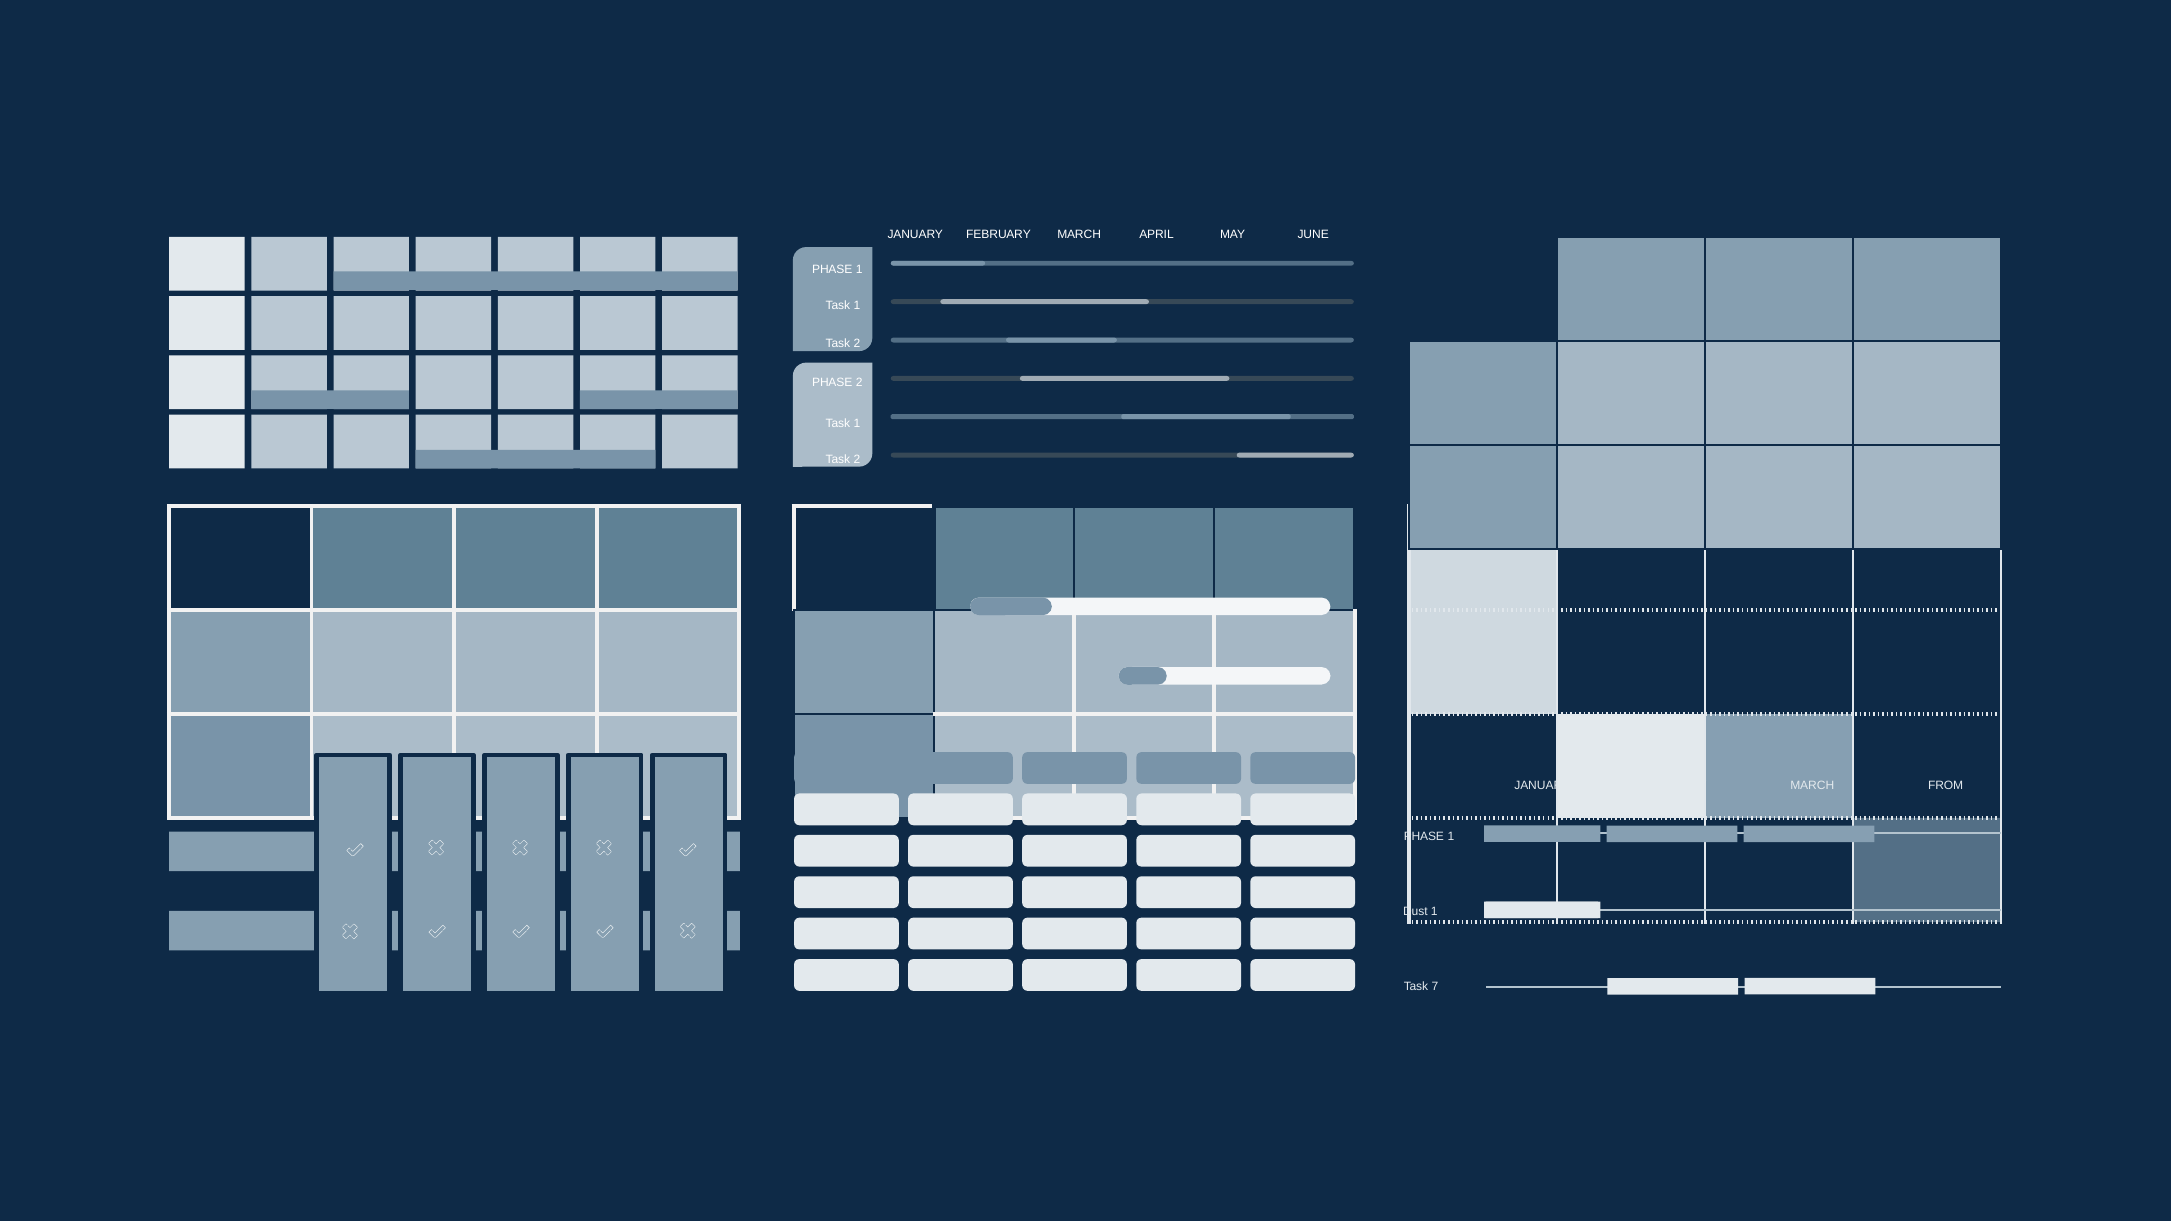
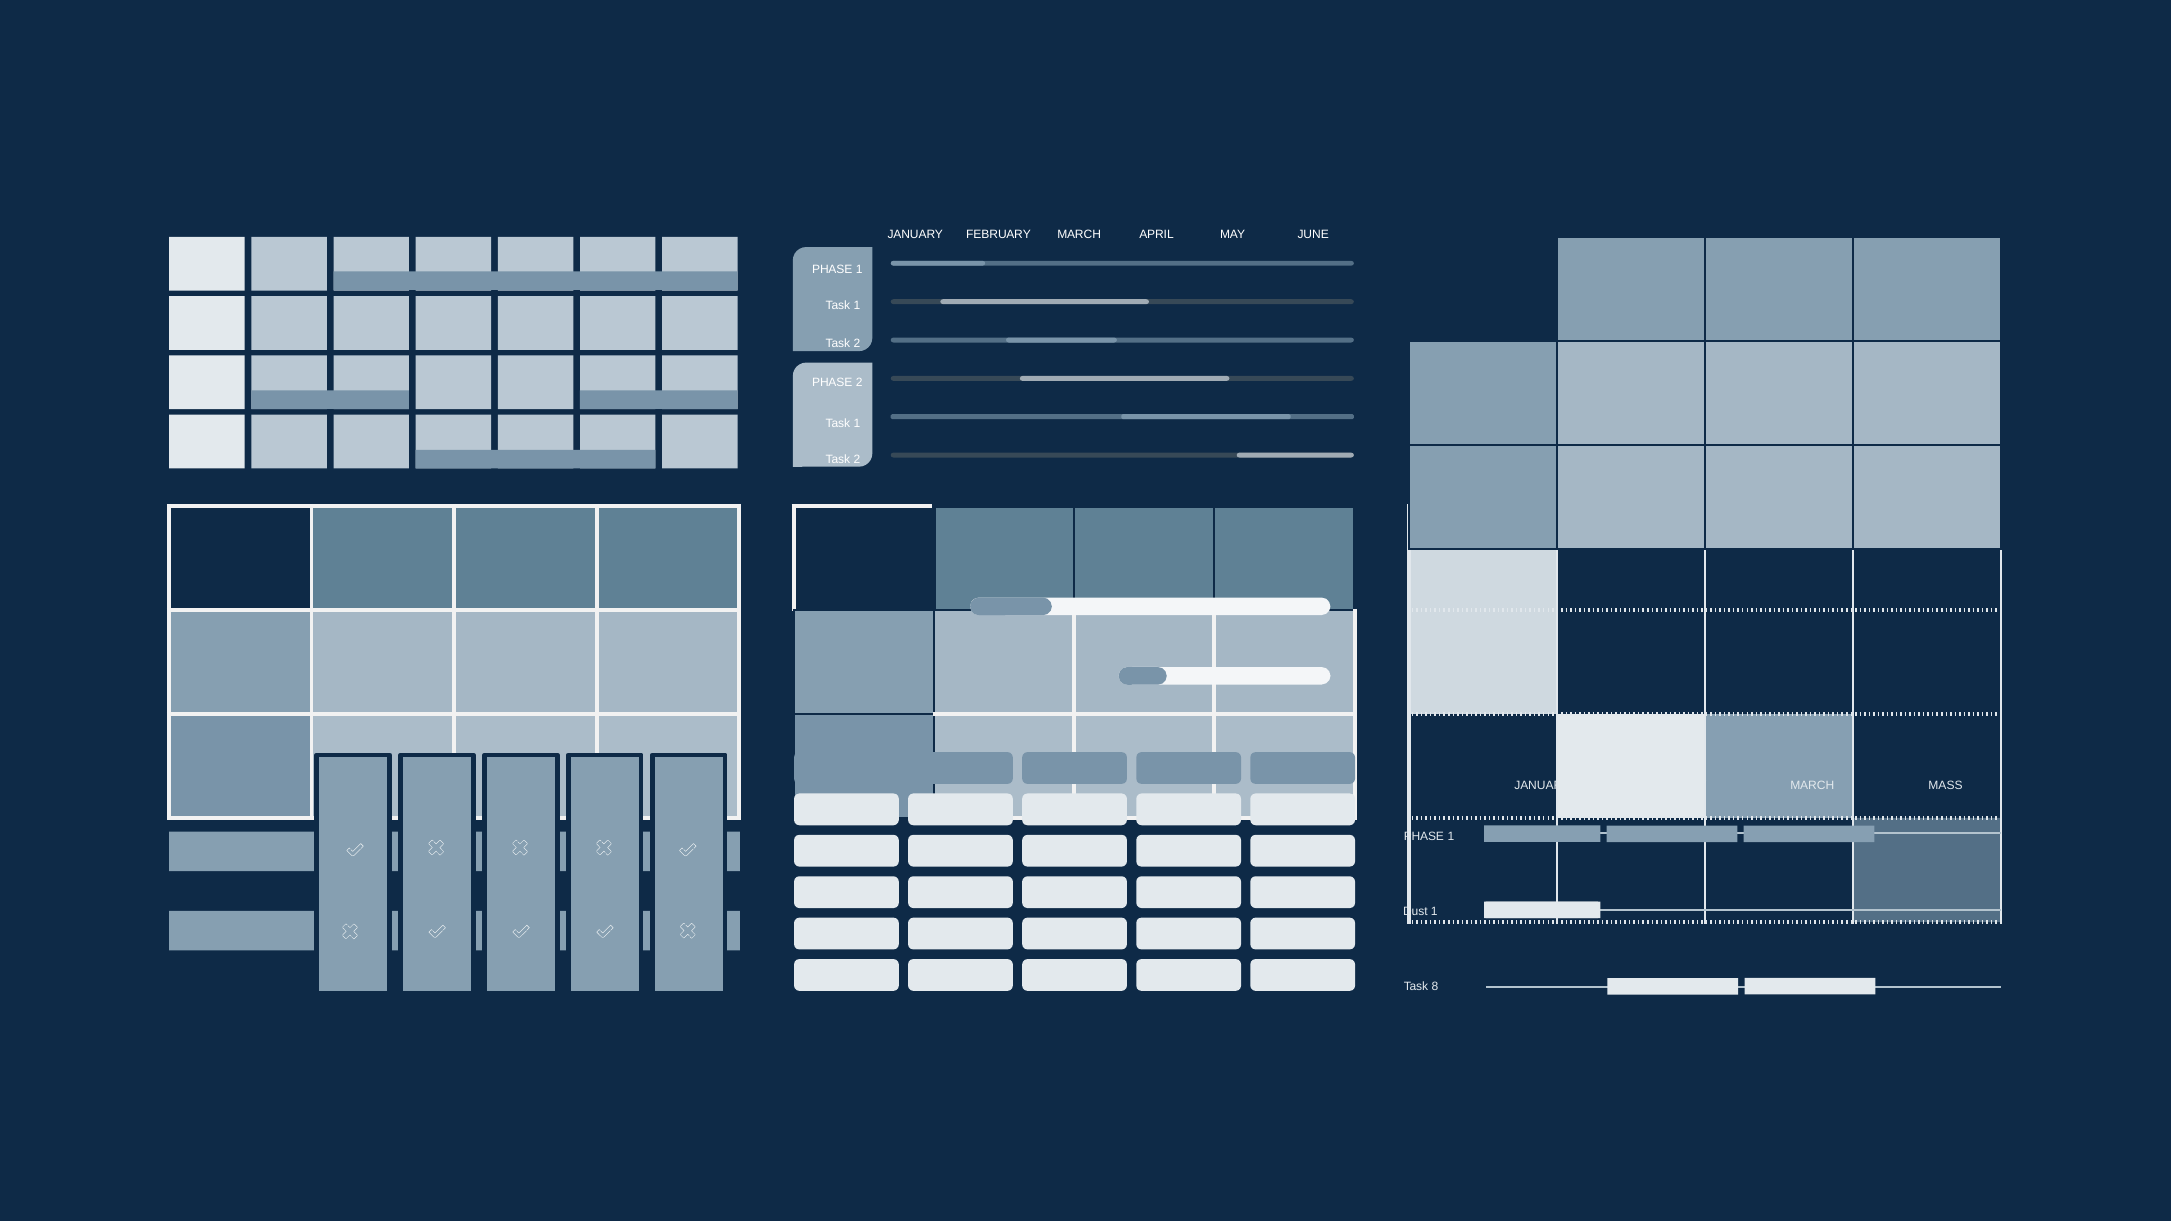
FROM: FROM -> MASS
7: 7 -> 8
